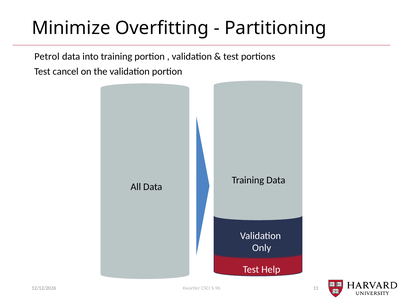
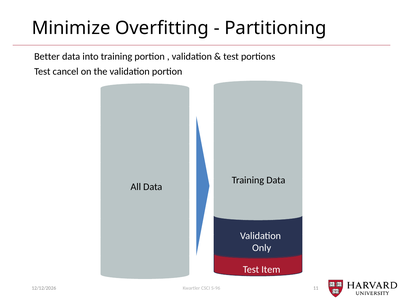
Petrol: Petrol -> Better
Help: Help -> Item
